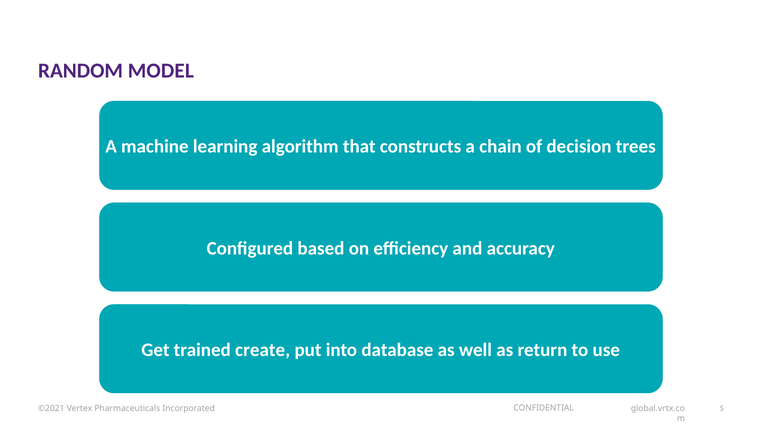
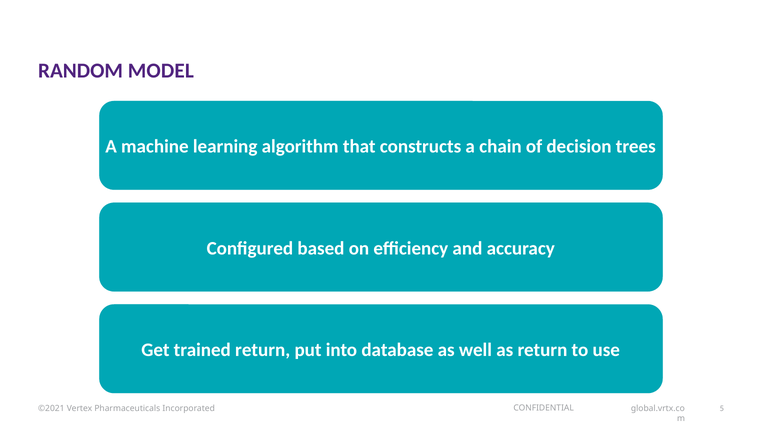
trained create: create -> return
